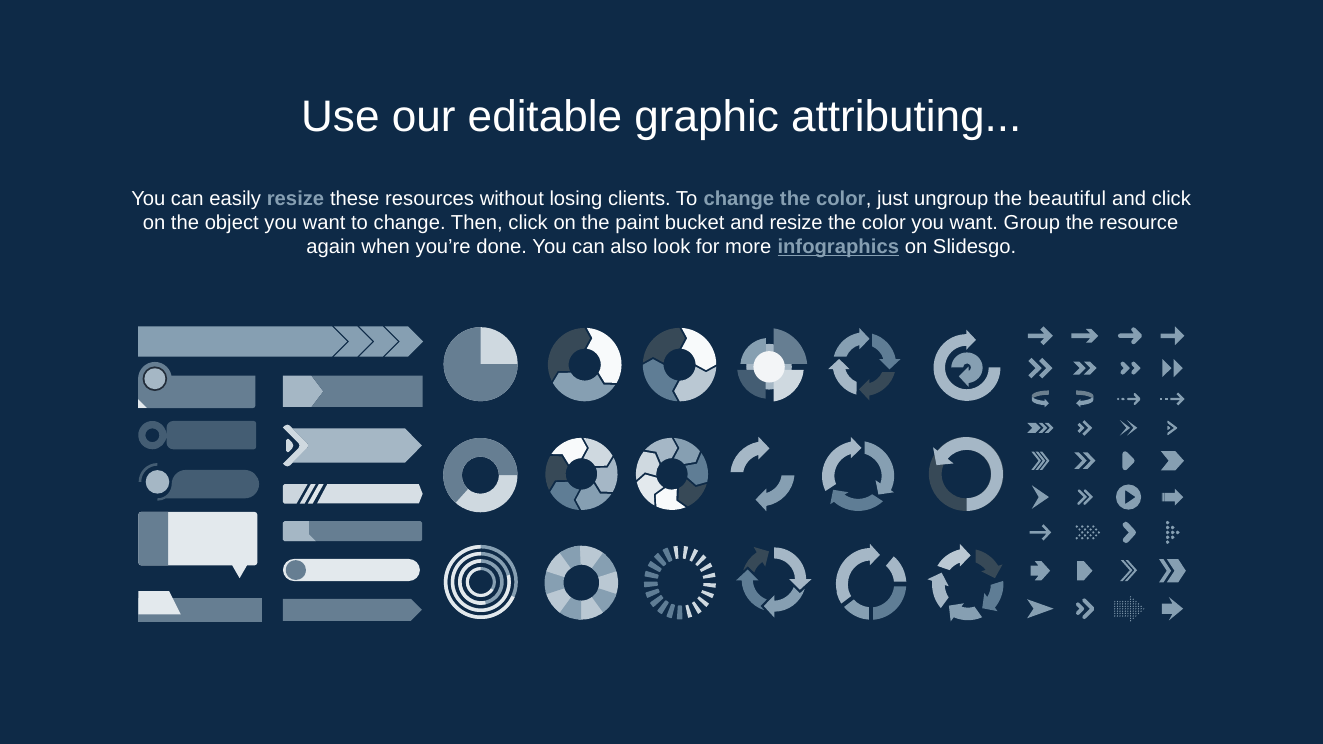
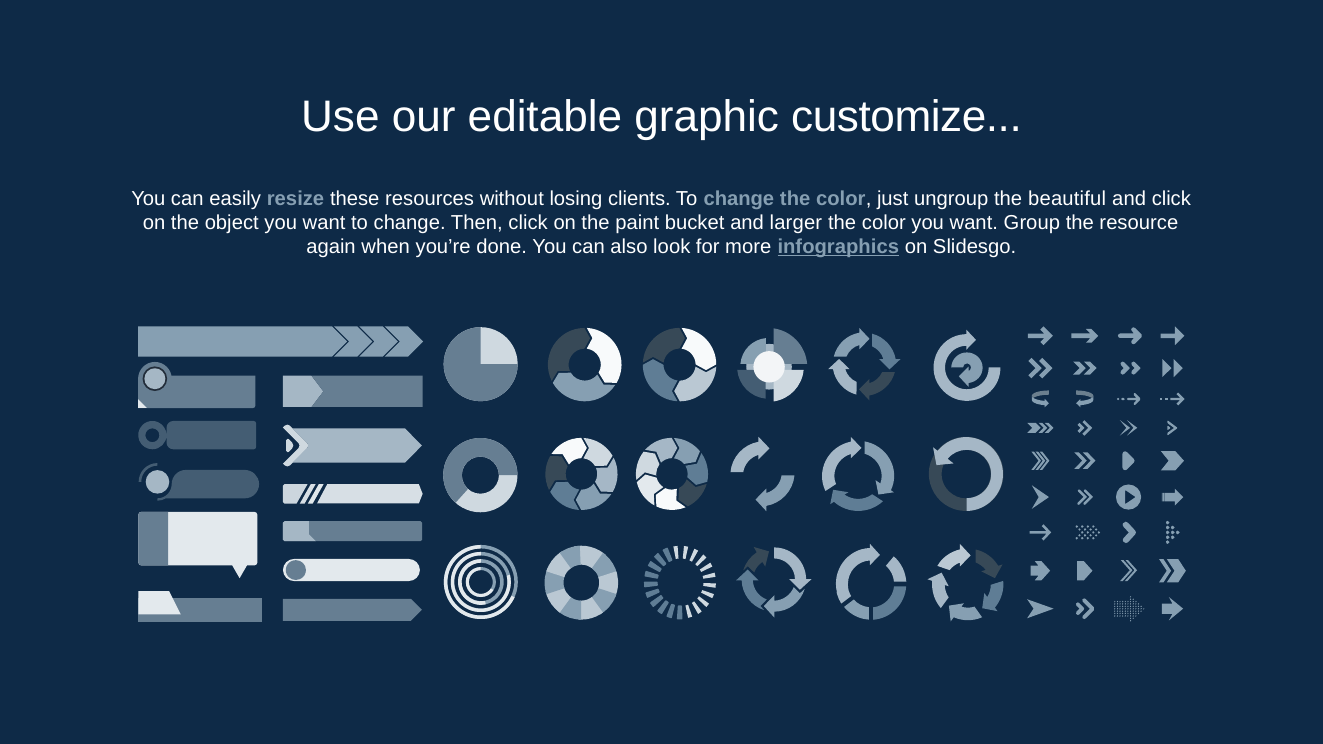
attributing: attributing -> customize
and resize: resize -> larger
